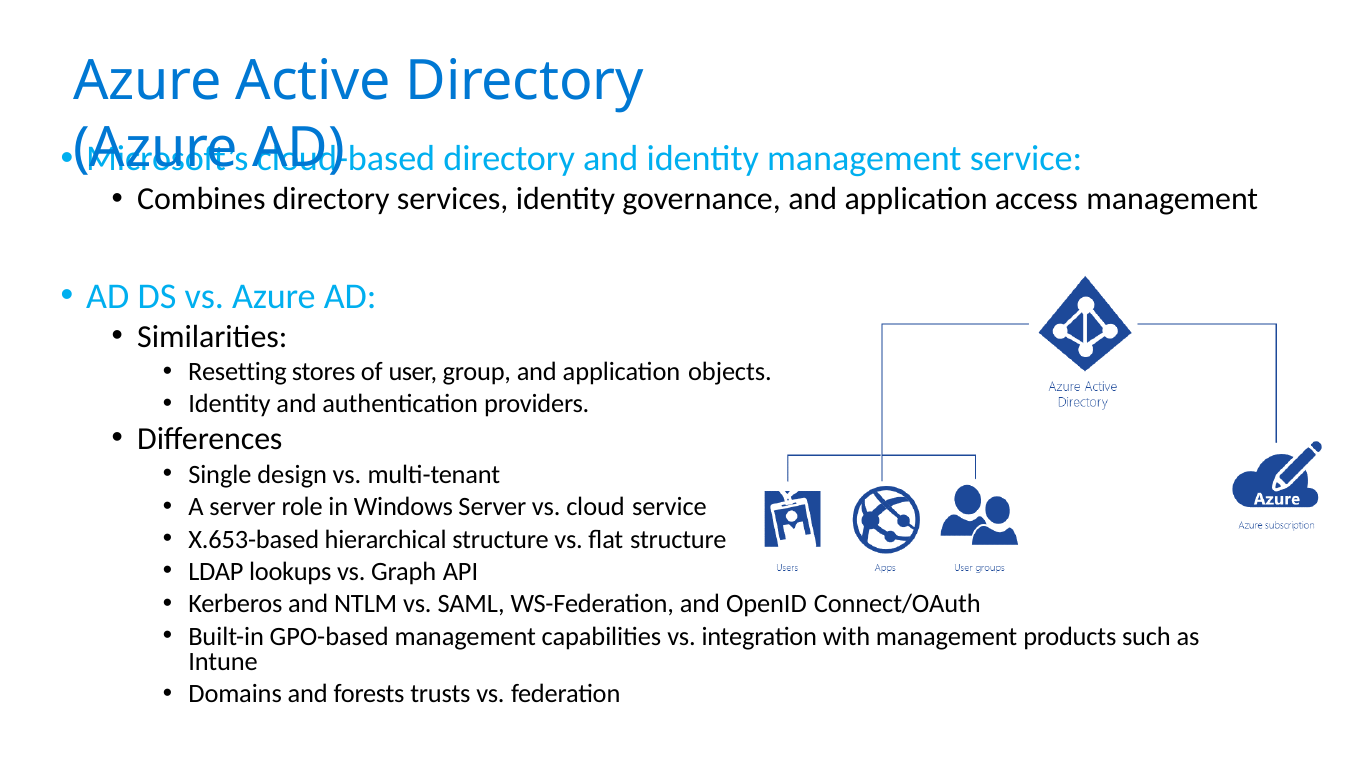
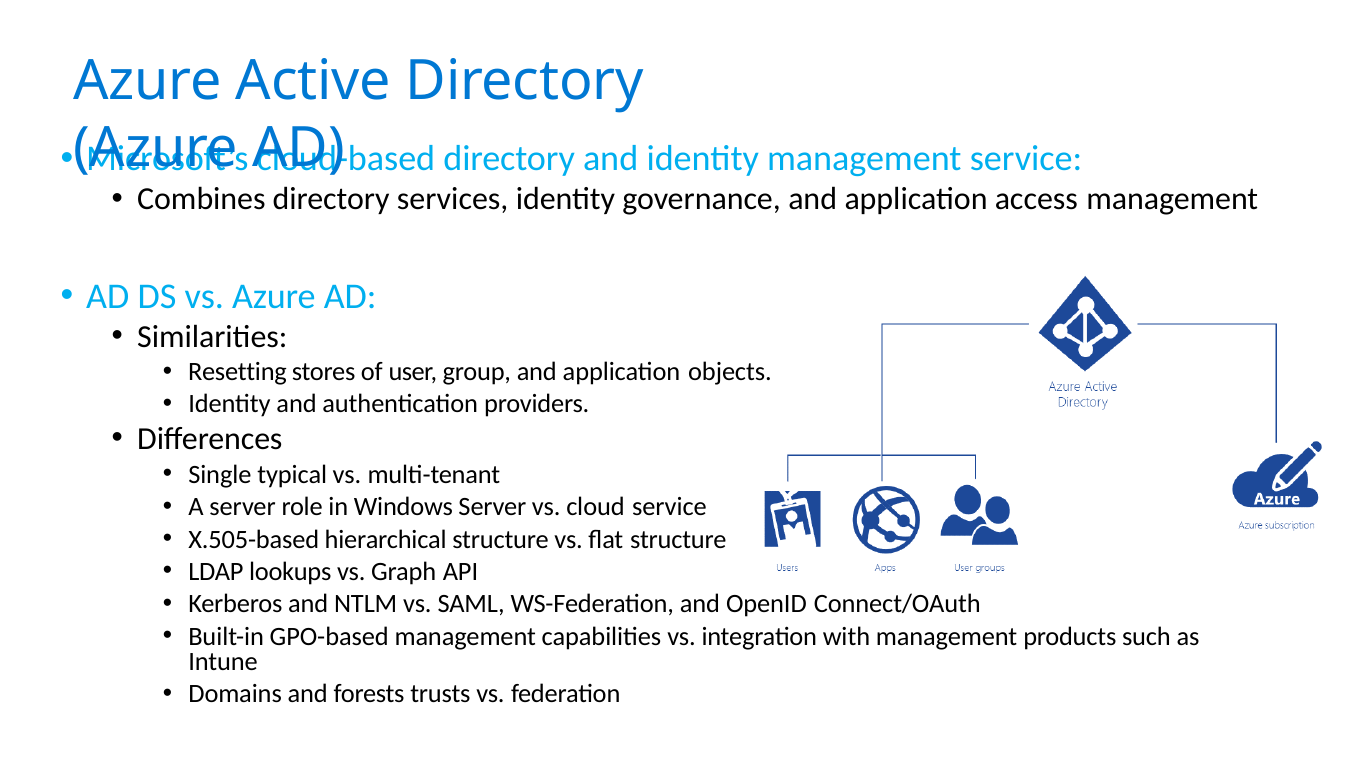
design: design -> typical
X.653-based: X.653-based -> X.505-based
